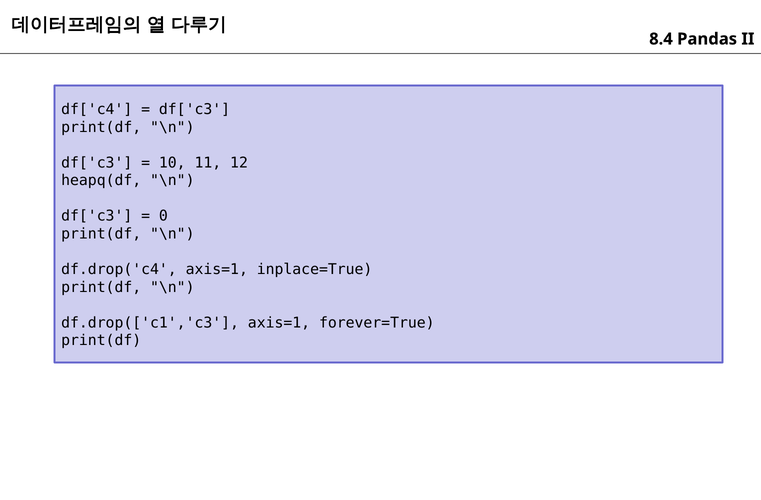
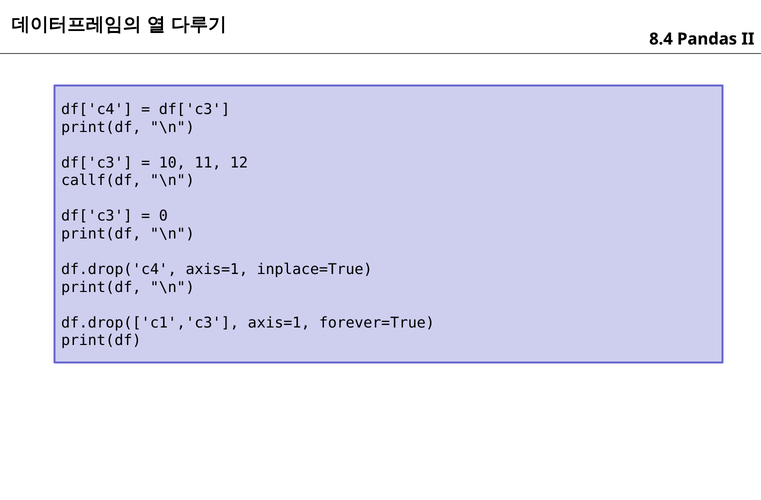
heapq(df: heapq(df -> callf(df
